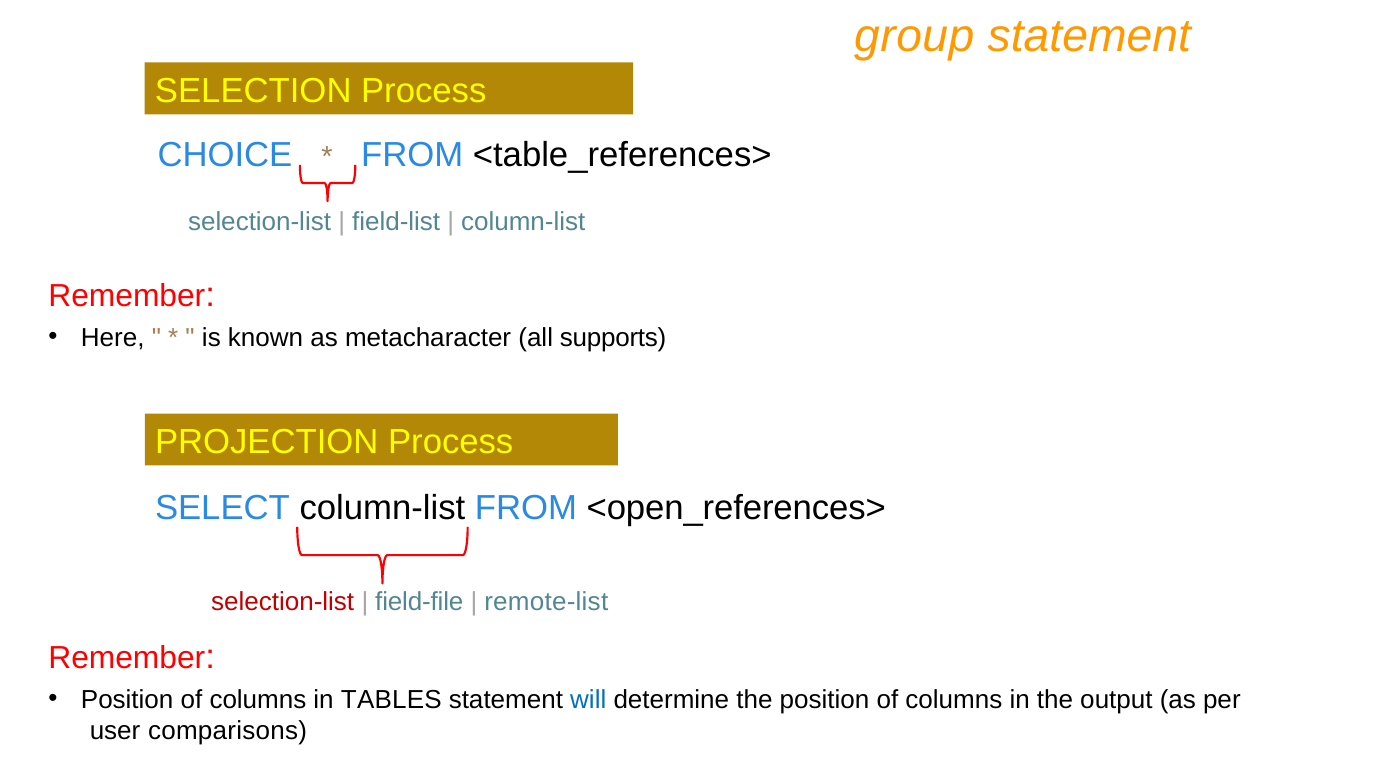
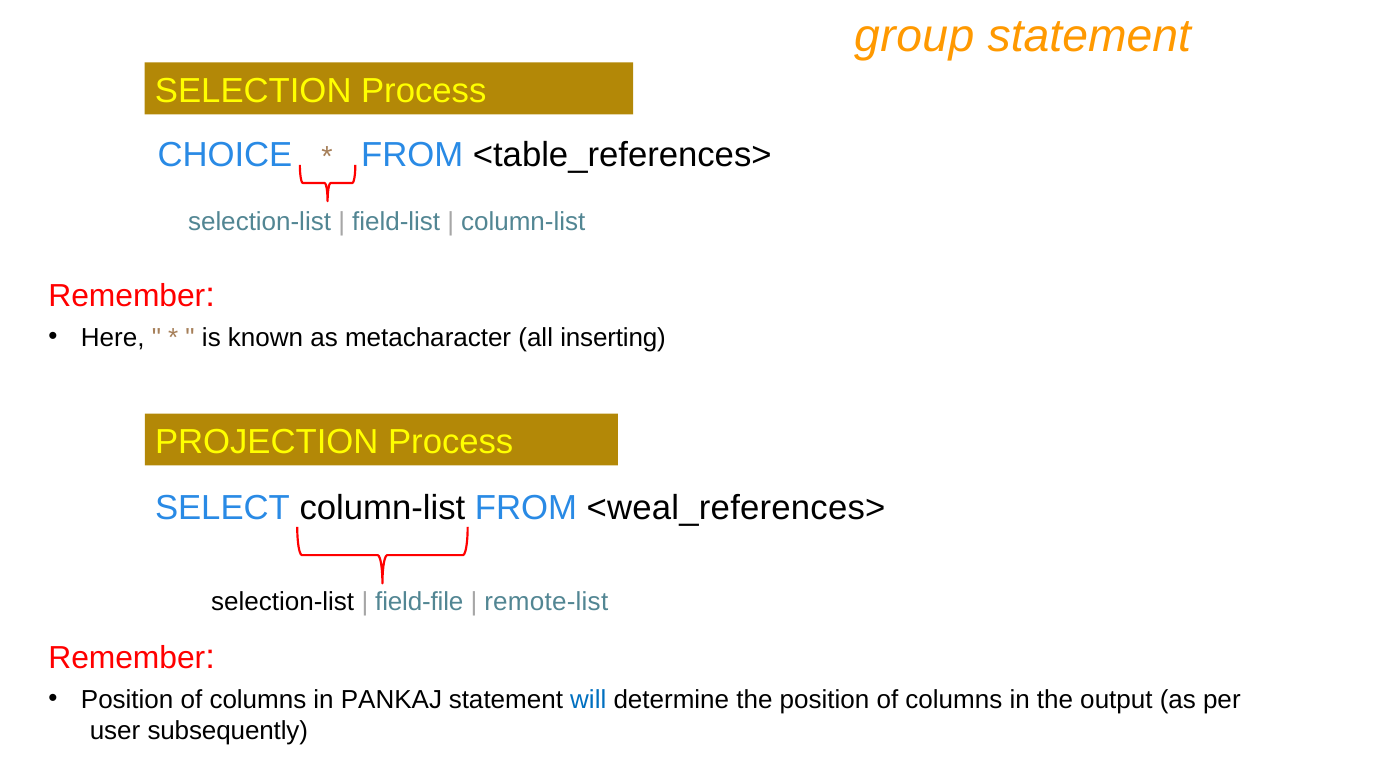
supports: supports -> inserting
<open_references>: <open_references> -> <weal_references>
selection-list at (283, 601) colour: red -> black
TABLES: TABLES -> PANKAJ
comparisons: comparisons -> subsequently
